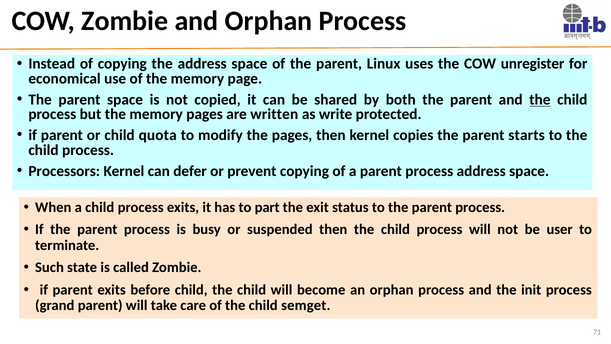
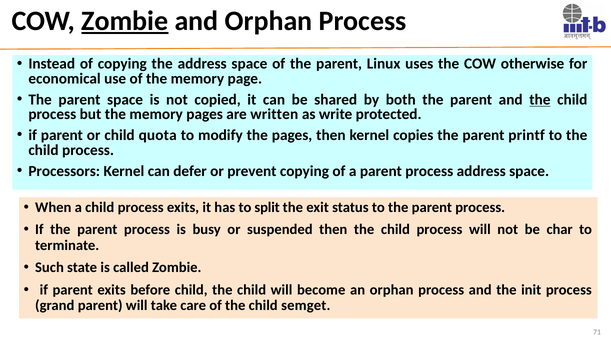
Zombie at (125, 21) underline: none -> present
unregister: unregister -> otherwise
starts: starts -> printf
part: part -> split
user: user -> char
